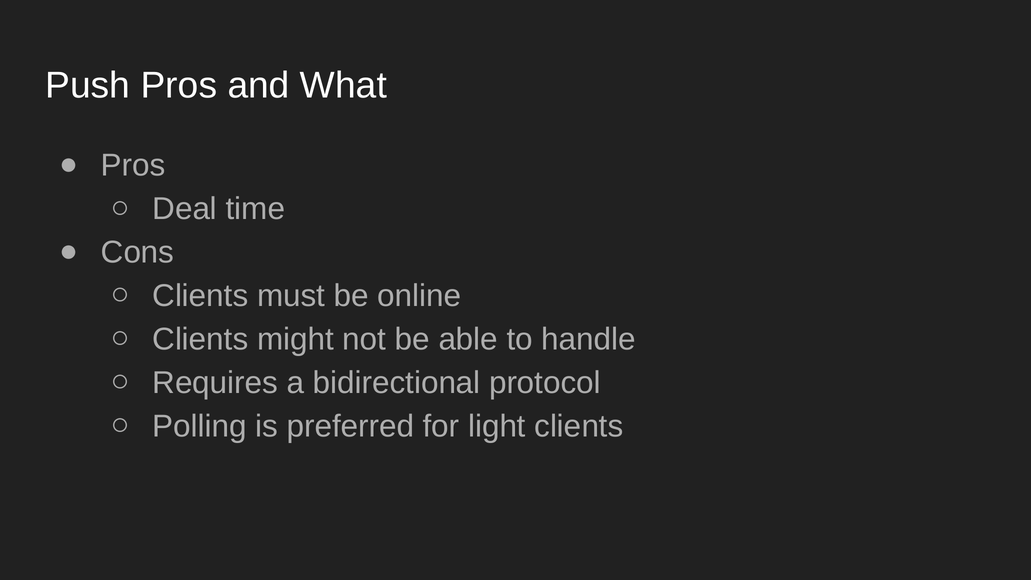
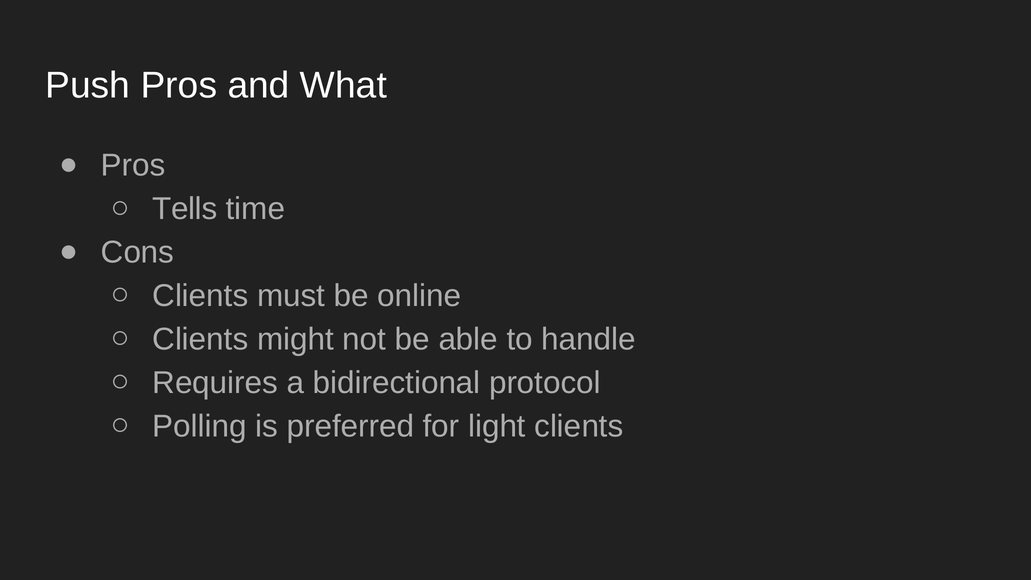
Deal: Deal -> Tells
